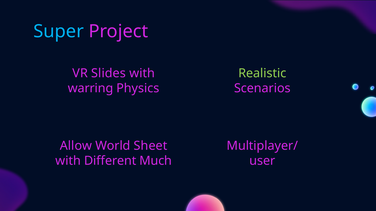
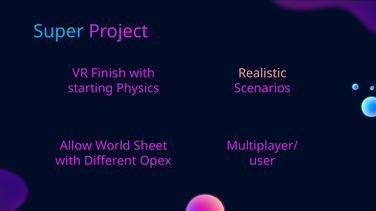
Slides: Slides -> Finish
Realistic colour: light green -> pink
warring: warring -> starting
Much: Much -> Opex
